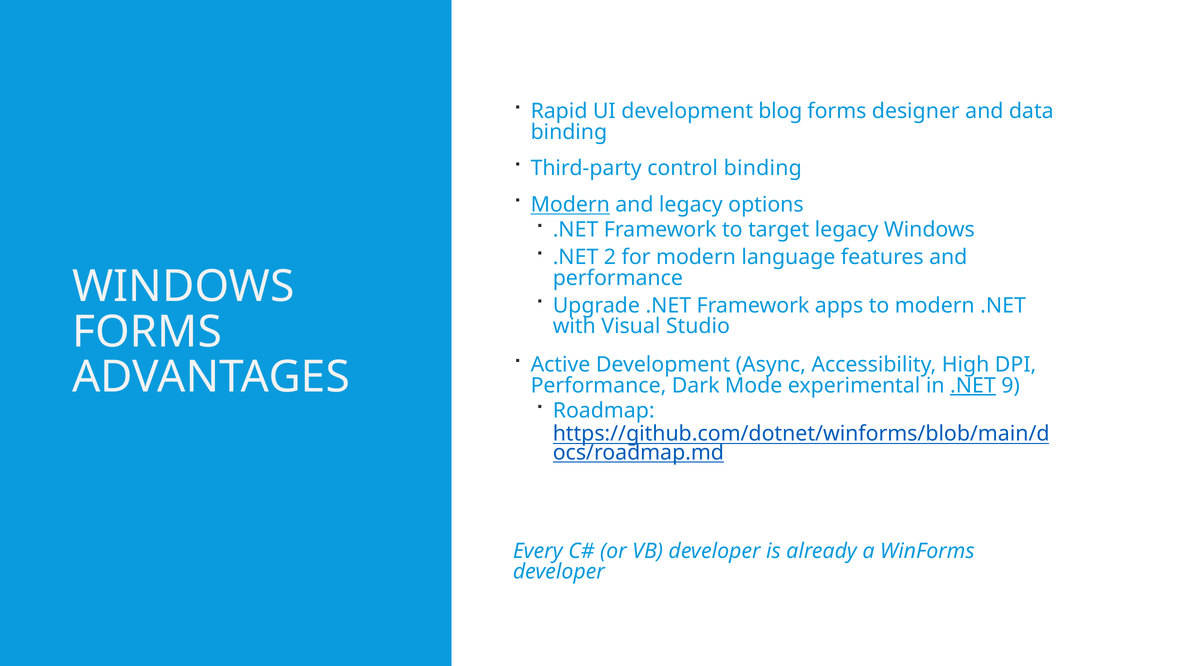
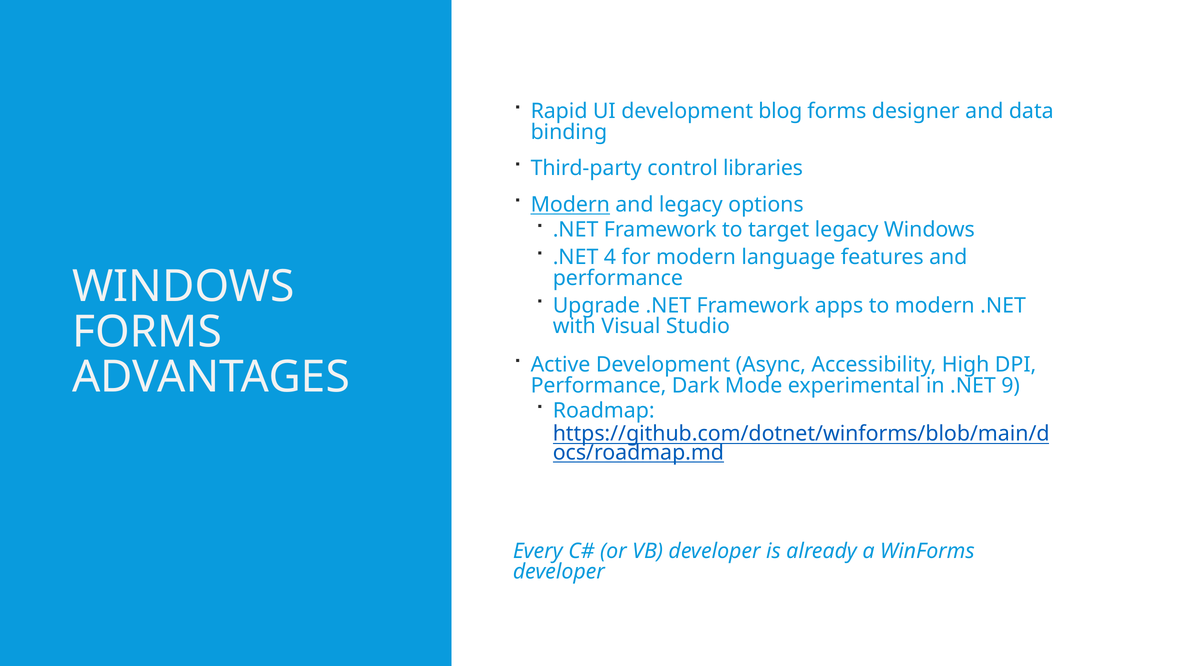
control binding: binding -> libraries
2: 2 -> 4
.NET at (973, 385) underline: present -> none
